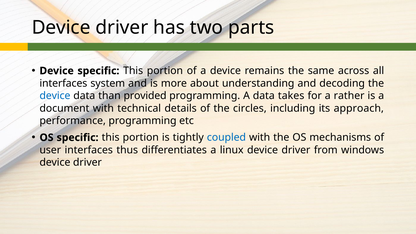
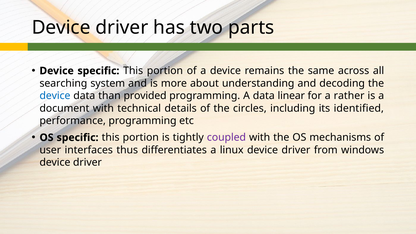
interfaces at (63, 83): interfaces -> searching
takes: takes -> linear
approach: approach -> identified
coupled colour: blue -> purple
